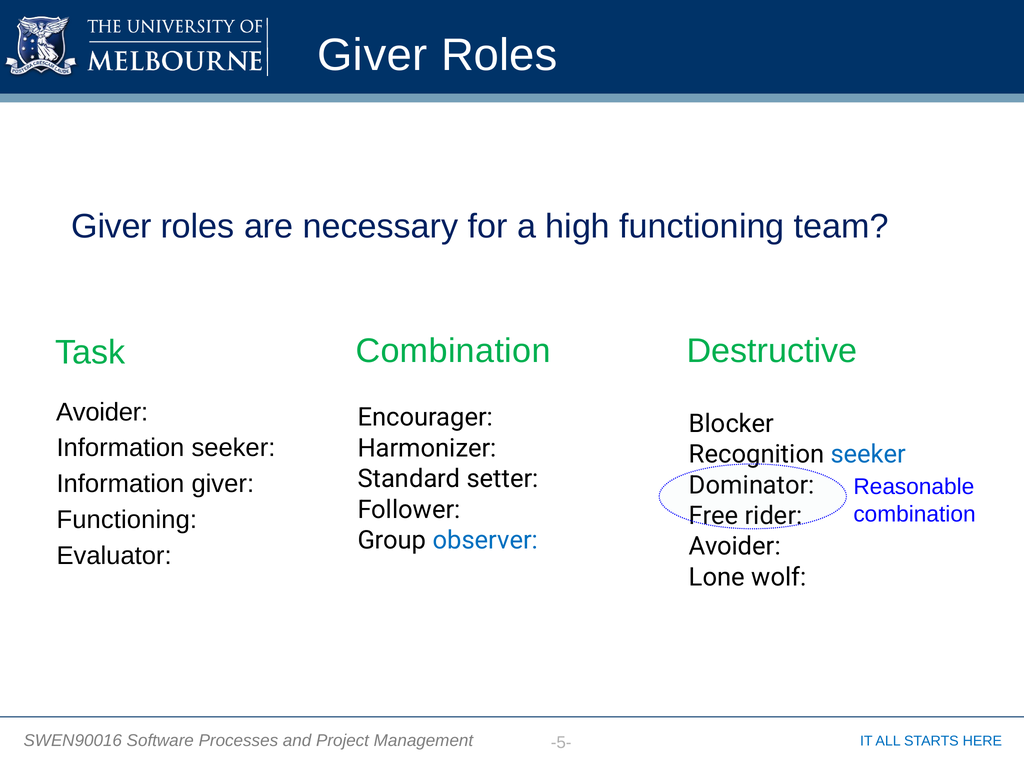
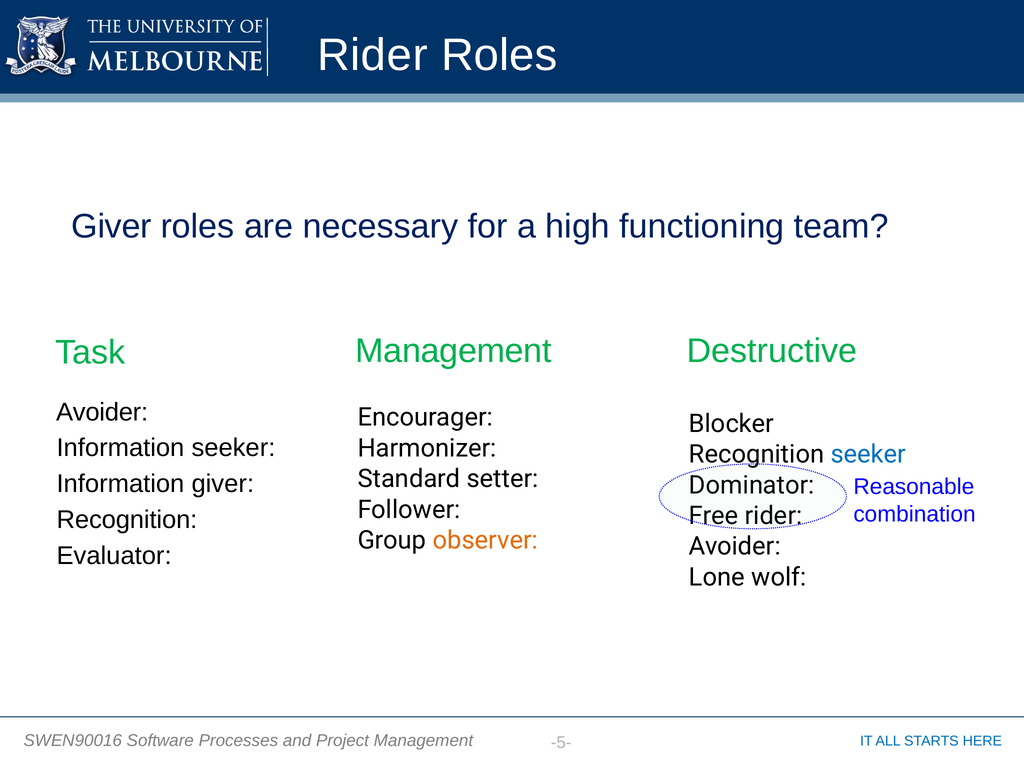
Giver at (372, 55): Giver -> Rider
Task Combination: Combination -> Management
Functioning at (127, 520): Functioning -> Recognition
observer colour: blue -> orange
